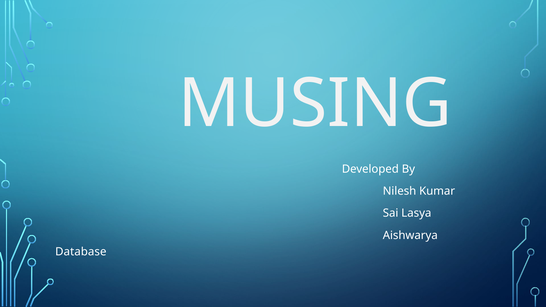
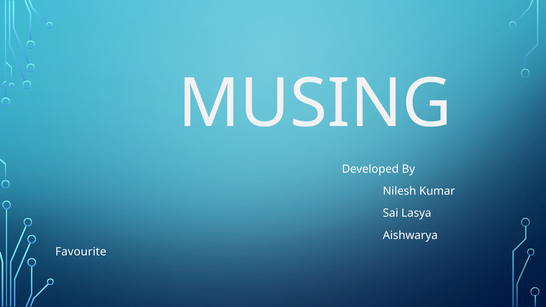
Database: Database -> Favourite
